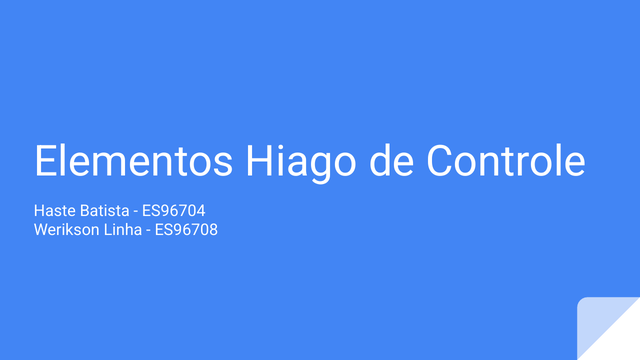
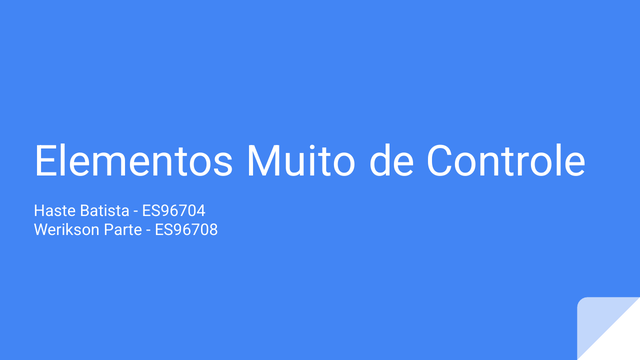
Hiago: Hiago -> Muito
Linha: Linha -> Parte
